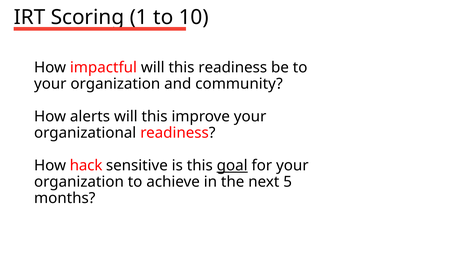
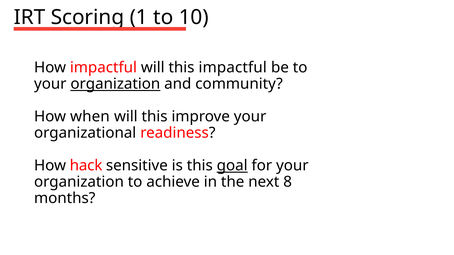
this readiness: readiness -> impactful
organization at (115, 84) underline: none -> present
alerts: alerts -> when
5: 5 -> 8
